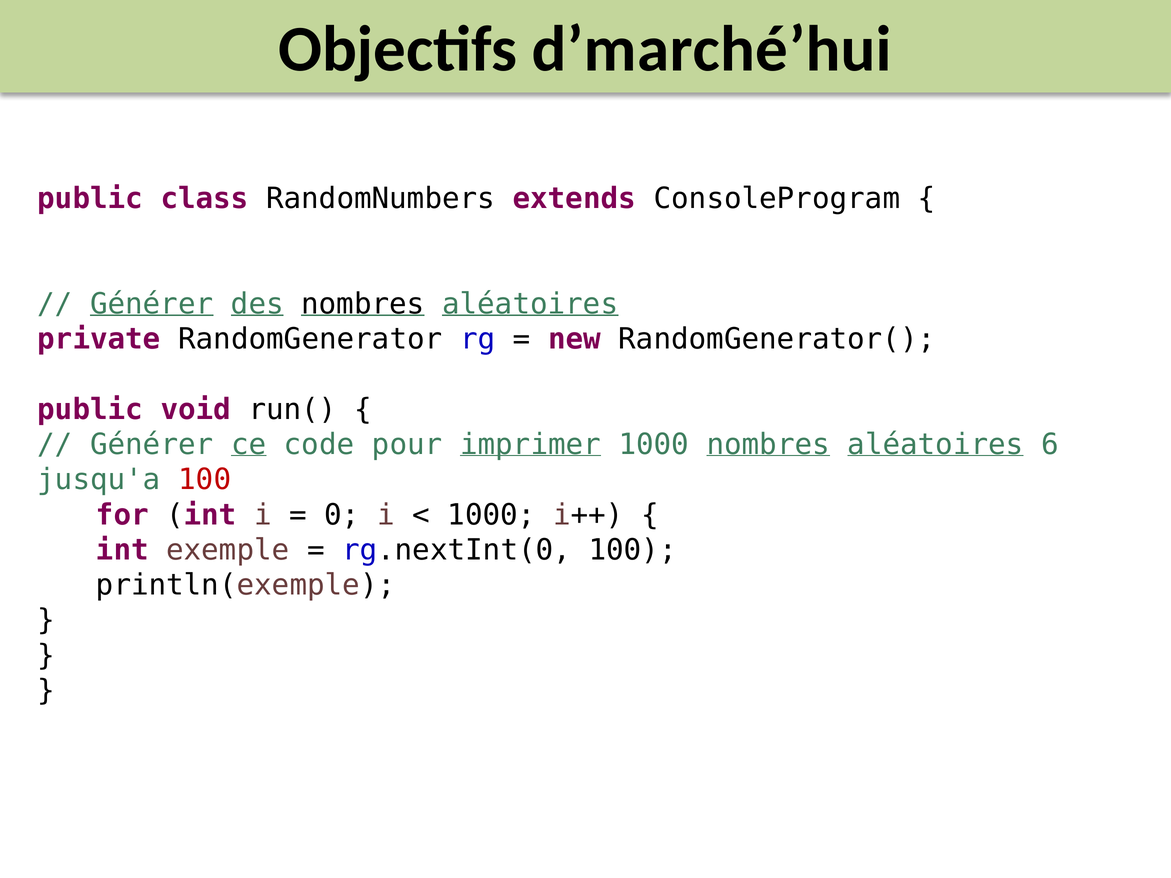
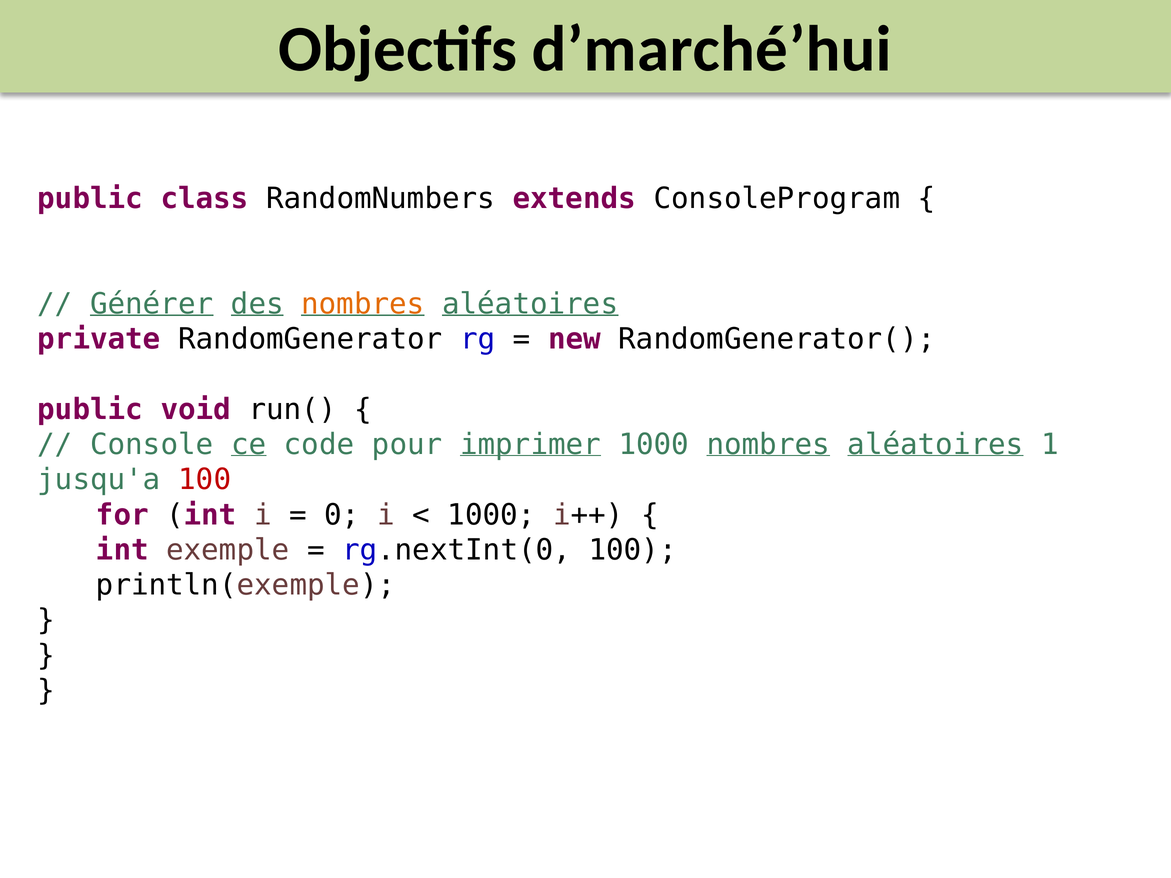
nombres at (363, 304) colour: black -> orange
Générer at (152, 445): Générer -> Console
6: 6 -> 1
